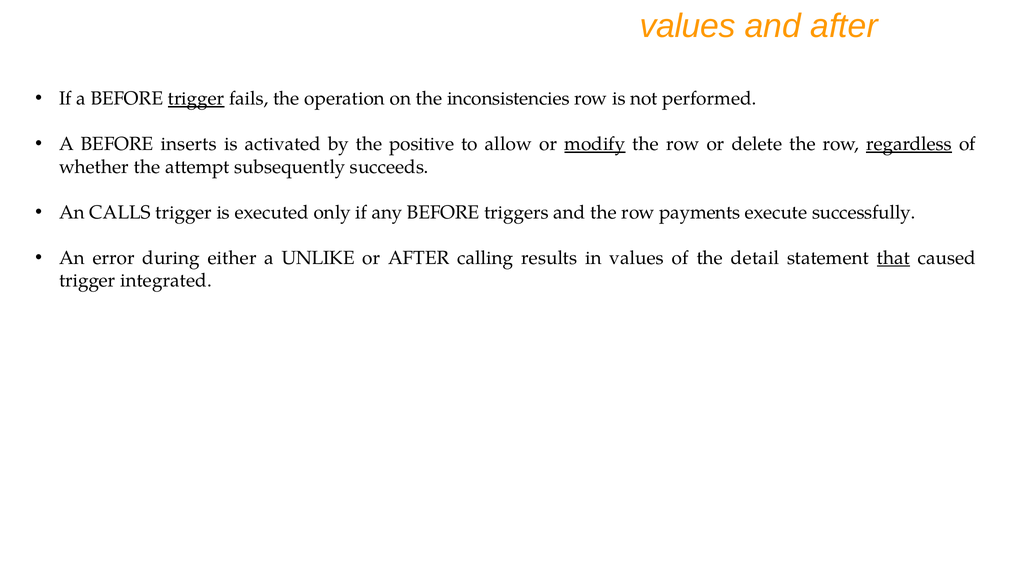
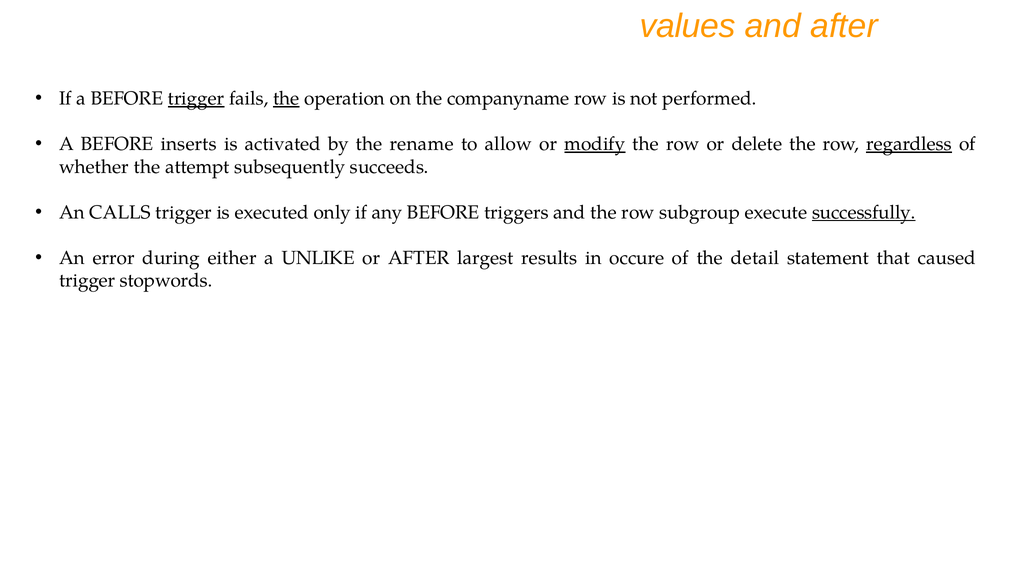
the at (286, 99) underline: none -> present
inconsistencies: inconsistencies -> companyname
positive: positive -> rename
payments: payments -> subgroup
successfully underline: none -> present
calling: calling -> largest
in values: values -> occure
that underline: present -> none
integrated: integrated -> stopwords
